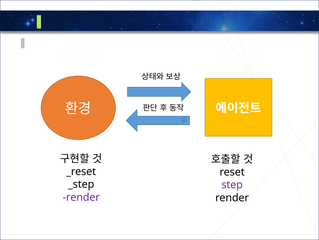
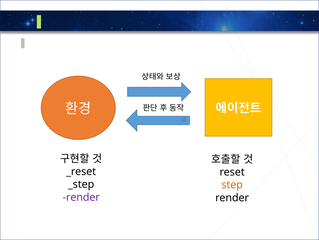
step colour: purple -> orange
